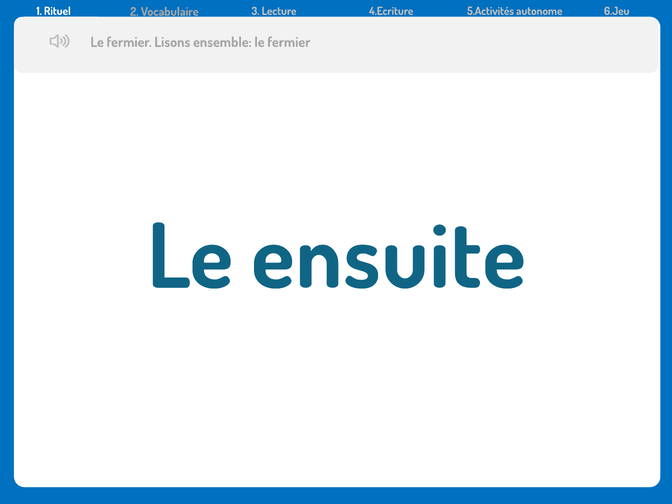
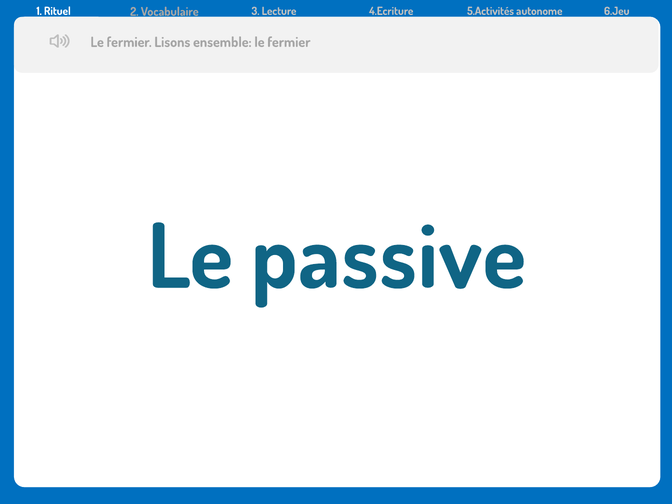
ensuite: ensuite -> passive
